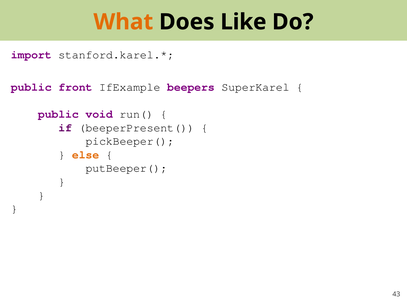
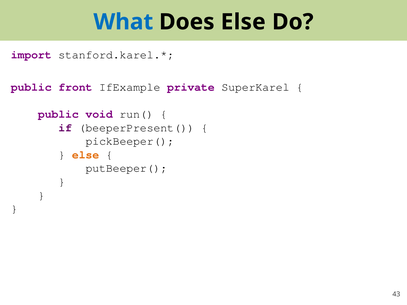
What colour: orange -> blue
Does Like: Like -> Else
beepers: beepers -> private
